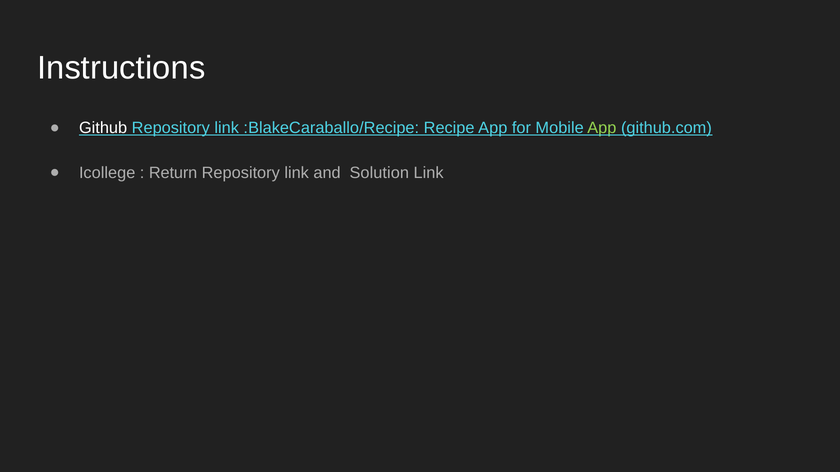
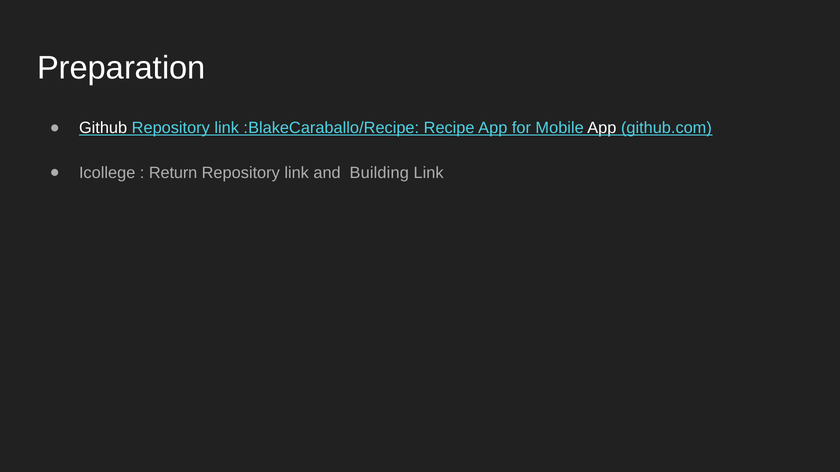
Instructions: Instructions -> Preparation
App at (602, 128) colour: light green -> white
Solution: Solution -> Building
